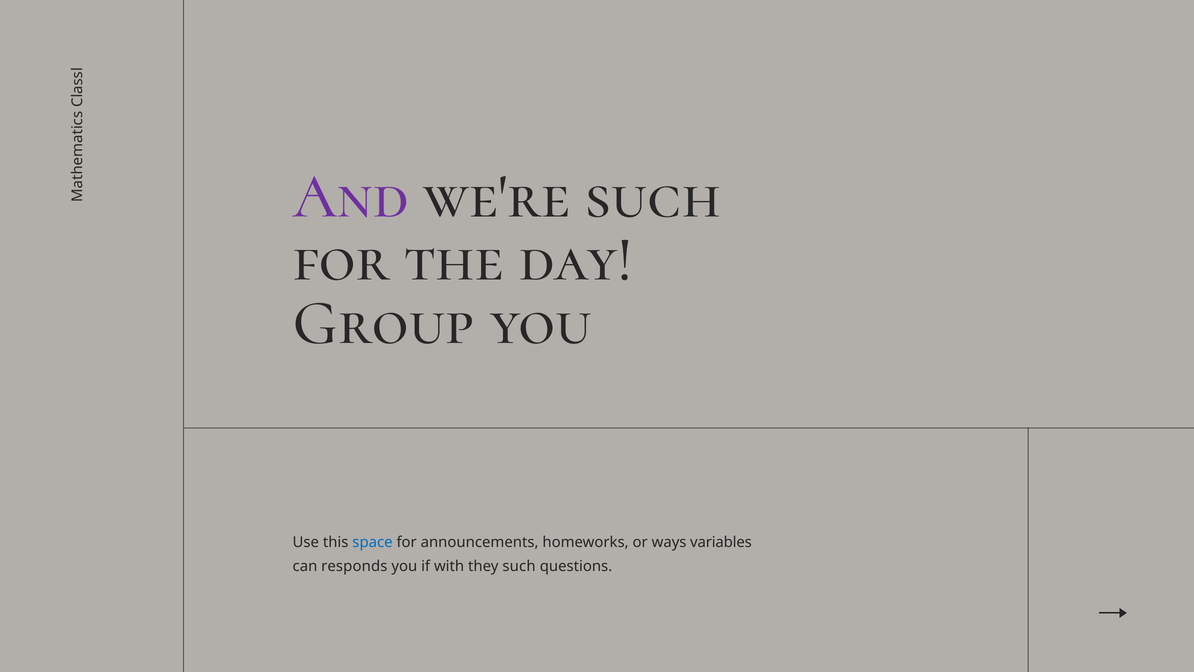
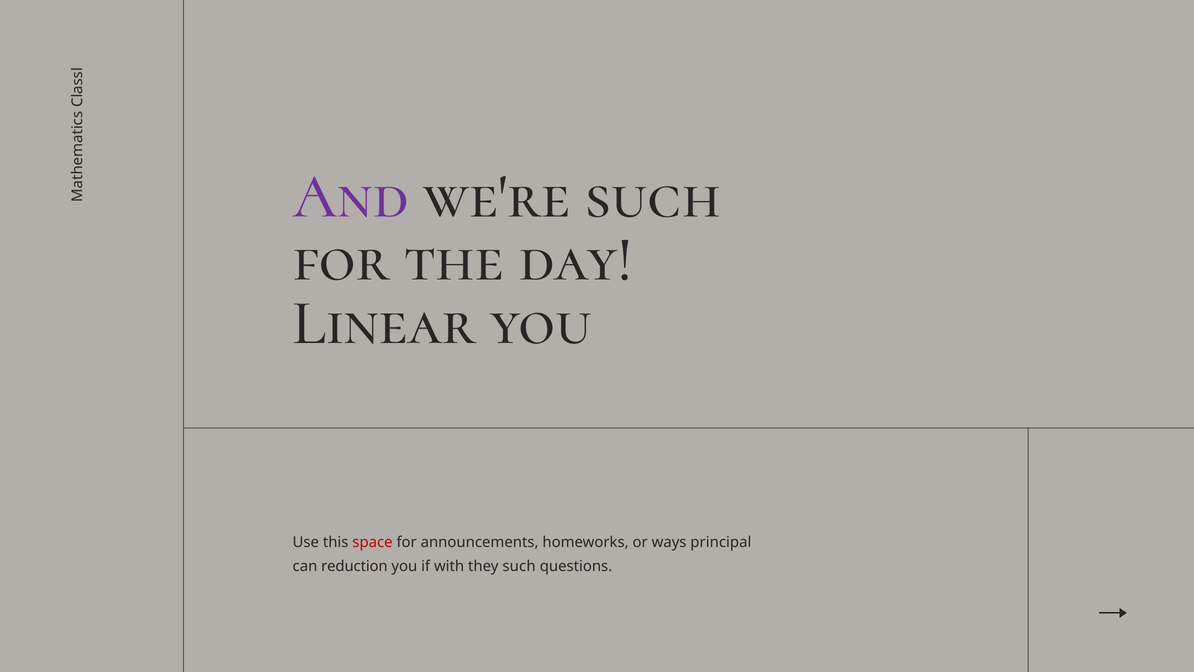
Group: Group -> Linear
space colour: blue -> red
variables: variables -> principal
responds: responds -> reduction
